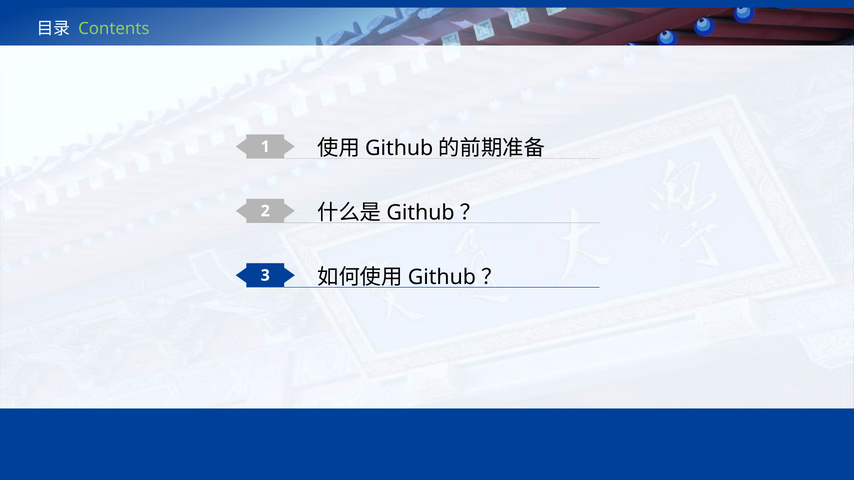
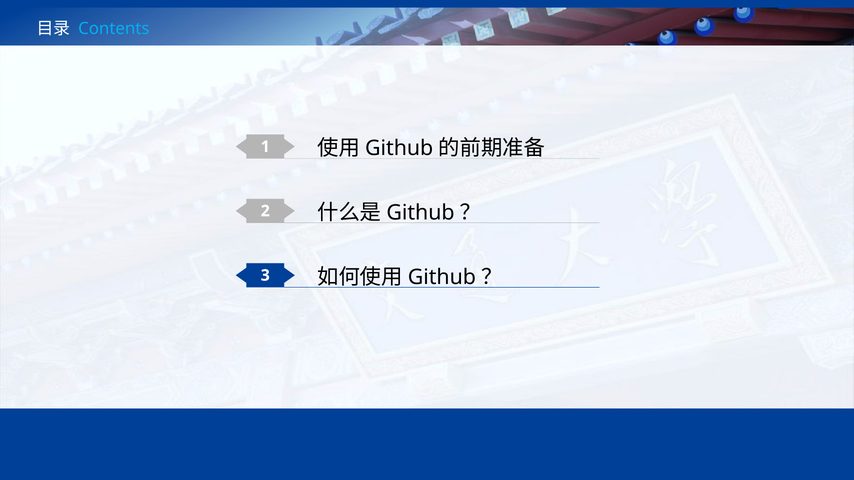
Contents colour: light green -> light blue
